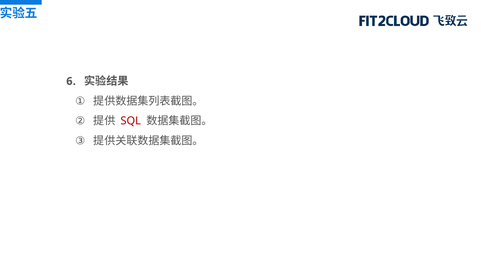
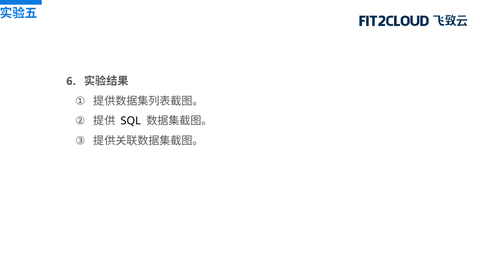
SQL colour: red -> black
